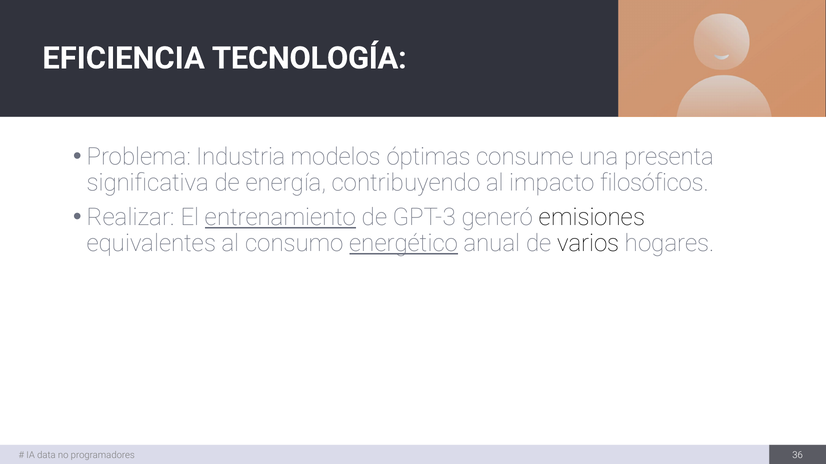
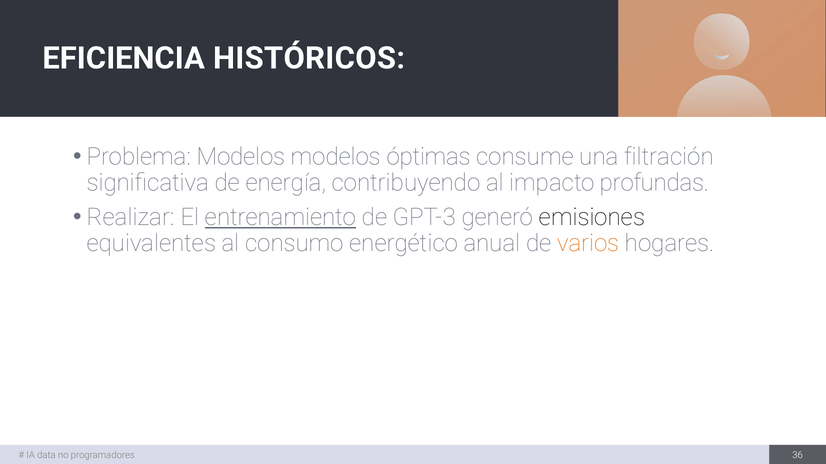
TECNOLOGÍA: TECNOLOGÍA -> HISTÓRICOS
Problema Industria: Industria -> Modelos
presenta: presenta -> filtración
filosóficos: filosóficos -> profundas
energético underline: present -> none
varios colour: black -> orange
